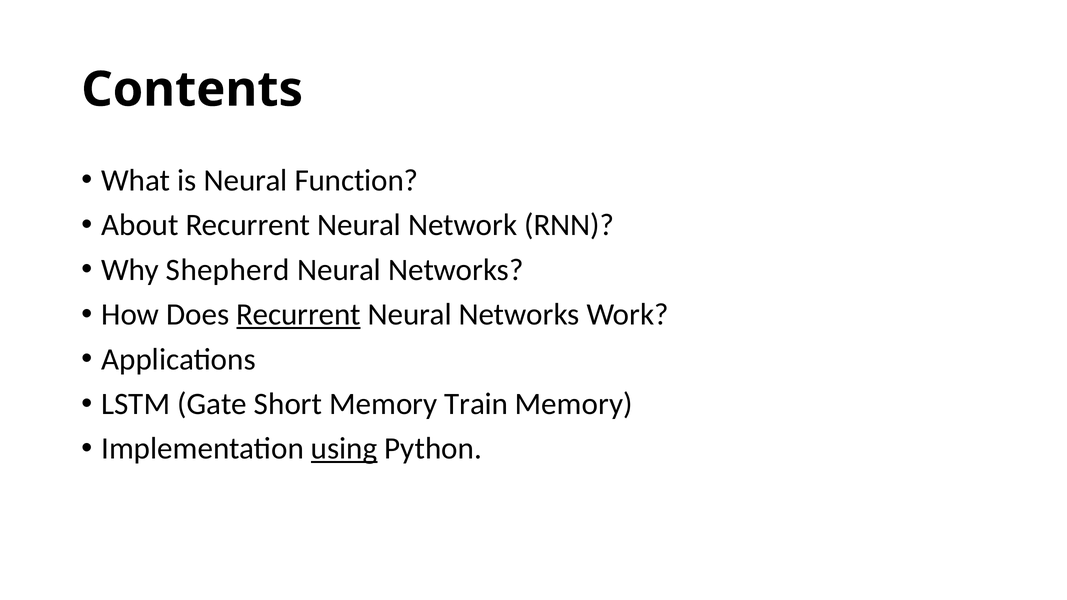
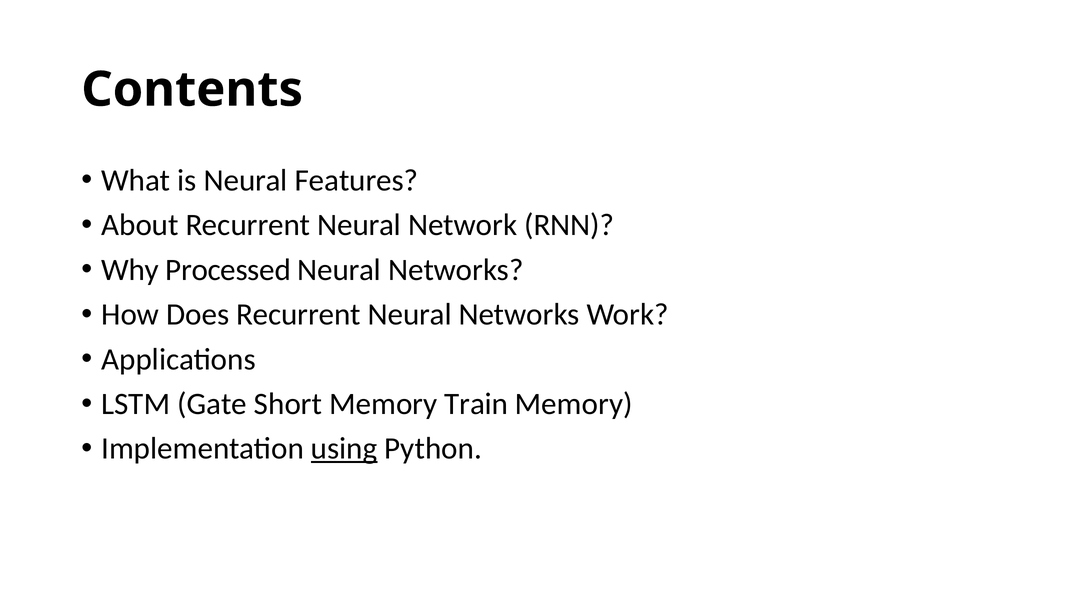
Function: Function -> Features
Shepherd: Shepherd -> Processed
Recurrent at (299, 315) underline: present -> none
